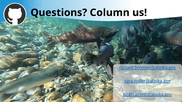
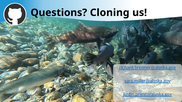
Column: Column -> Cloning
